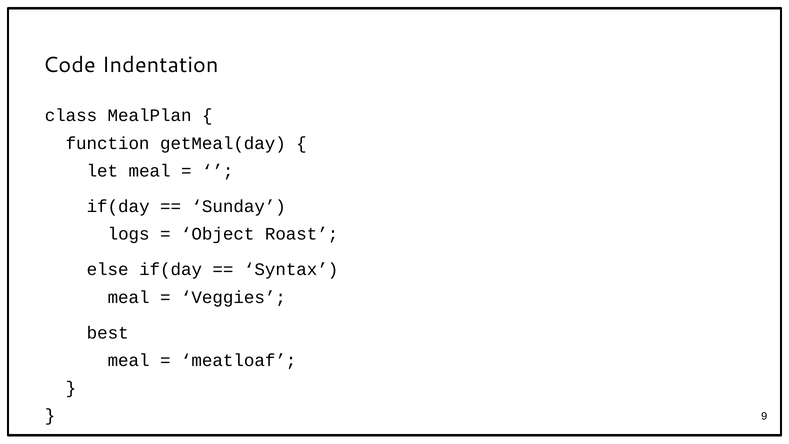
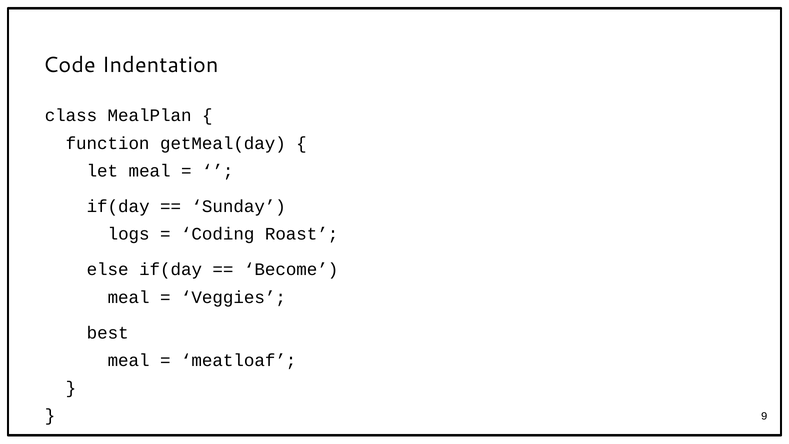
Object: Object -> Coding
Syntax: Syntax -> Become
